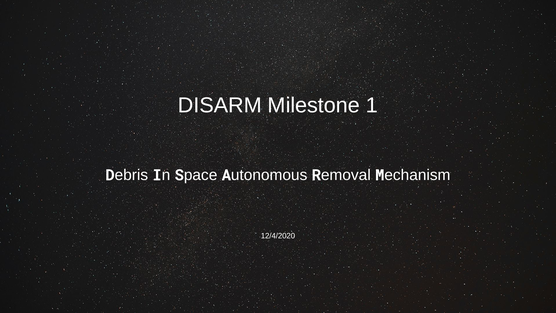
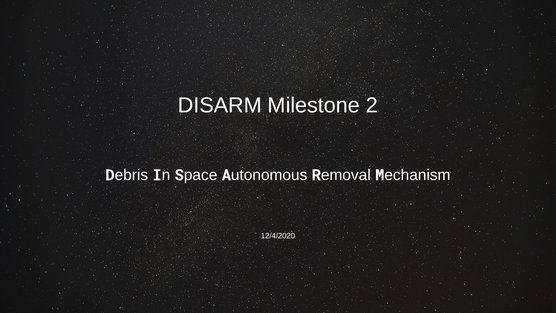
1: 1 -> 2
